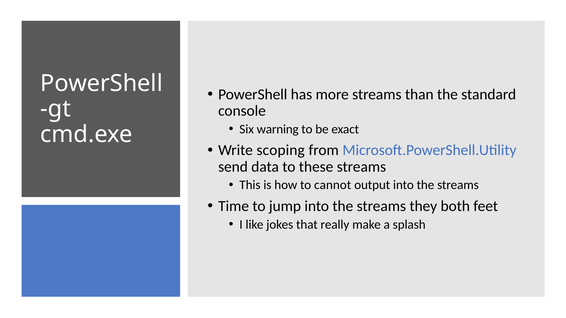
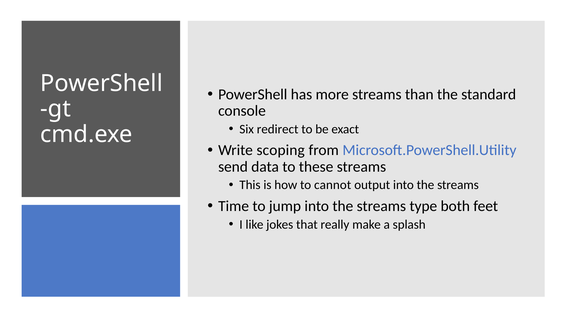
warning: warning -> redirect
they: they -> type
